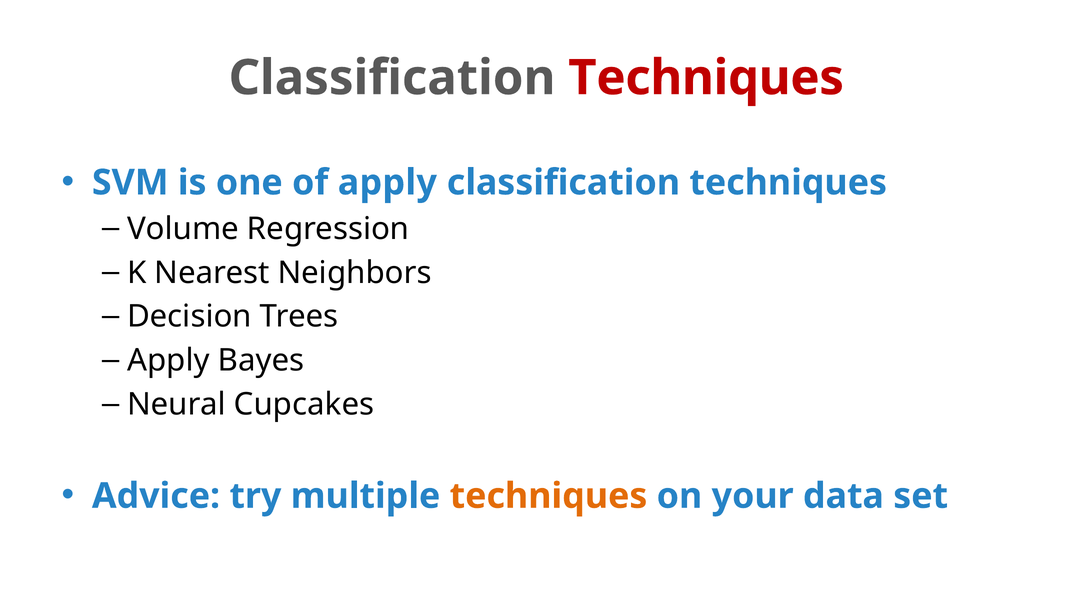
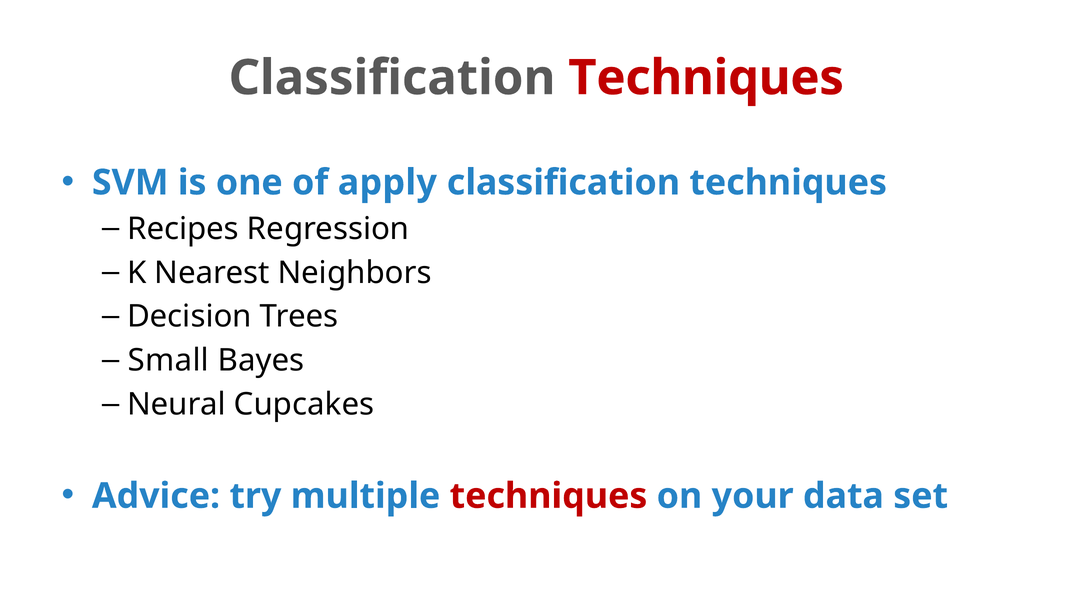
Volume: Volume -> Recipes
Apply at (168, 360): Apply -> Small
techniques at (548, 496) colour: orange -> red
